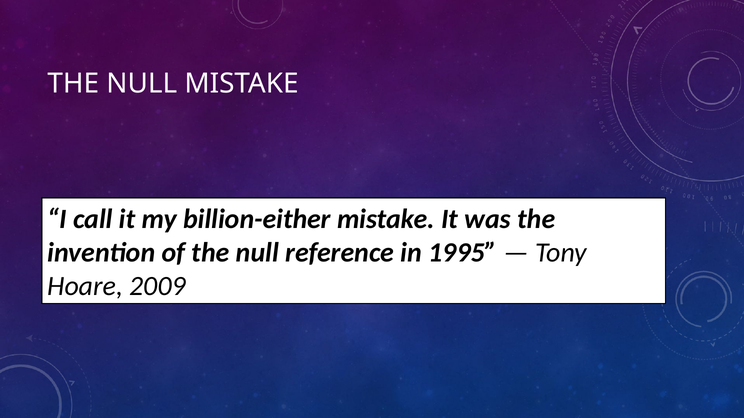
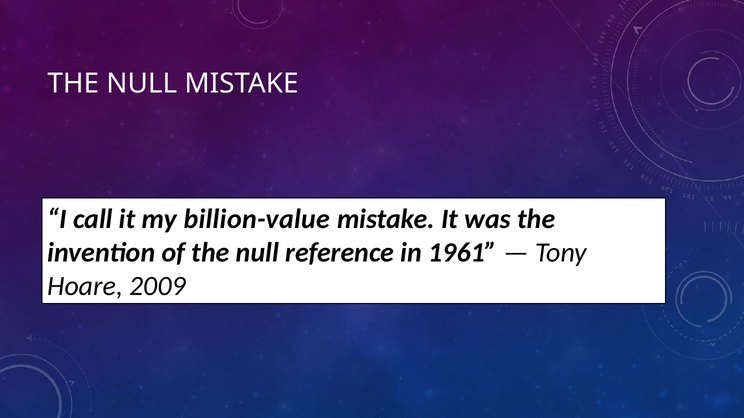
billion-either: billion-either -> billion-value
1995: 1995 -> 1961
